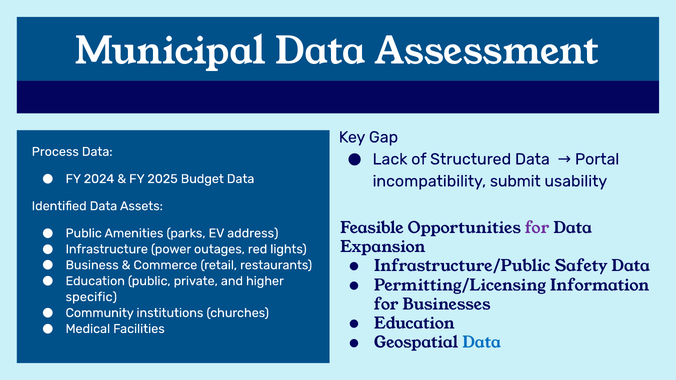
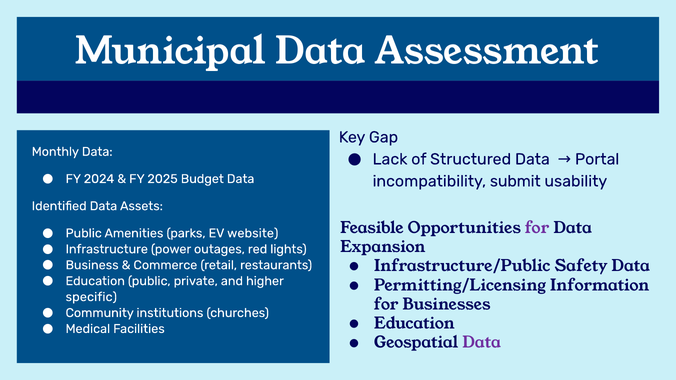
Process: Process -> Monthly
address: address -> website
Data at (482, 343) colour: blue -> purple
